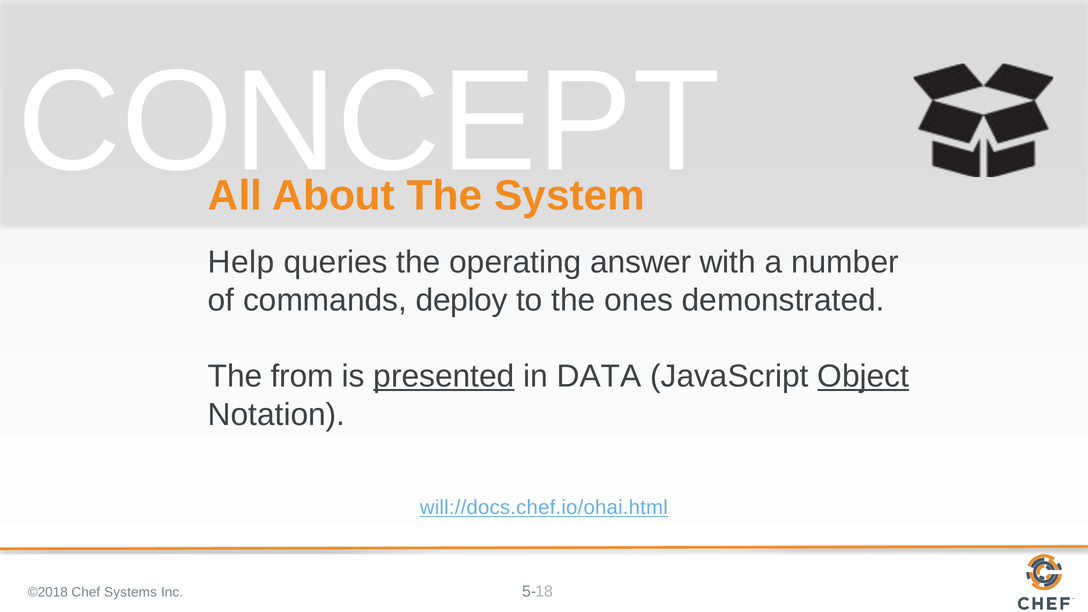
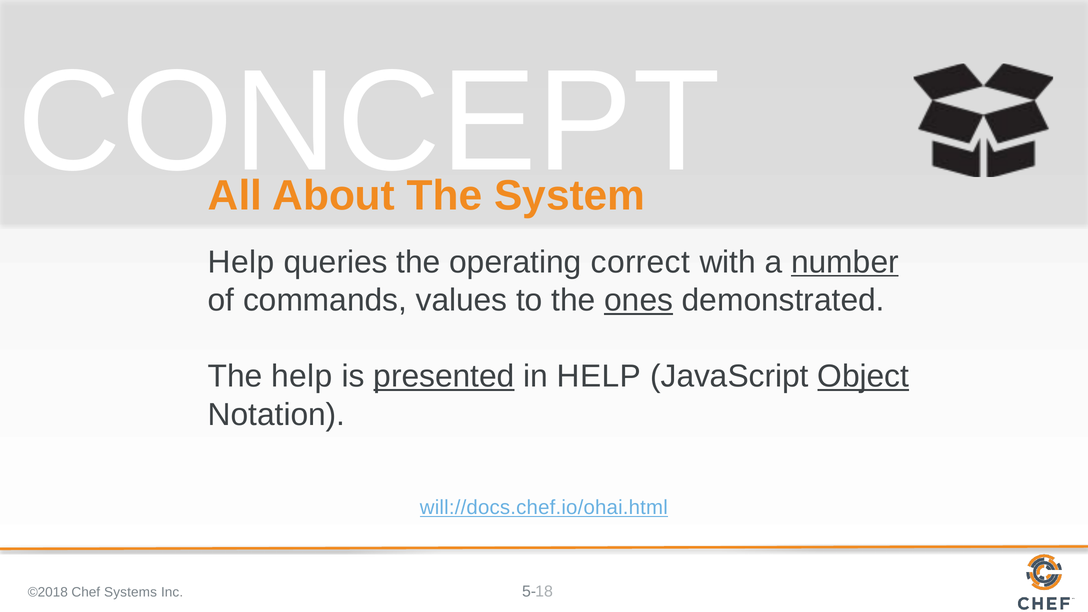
answer: answer -> correct
number underline: none -> present
deploy: deploy -> values
ones underline: none -> present
The from: from -> help
in DATA: DATA -> HELP
